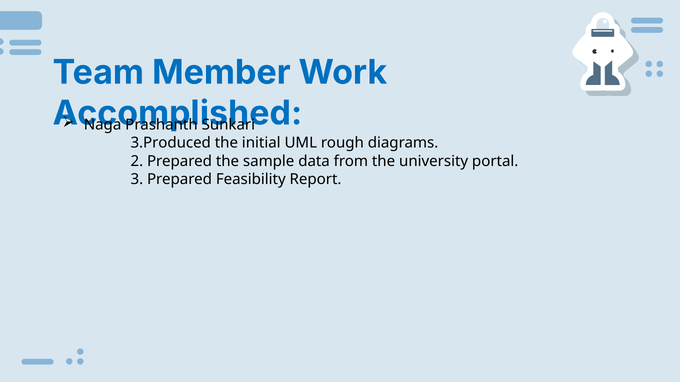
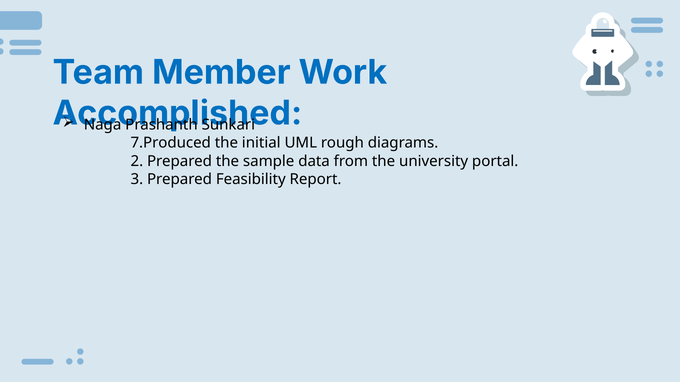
3.Produced: 3.Produced -> 7.Produced
